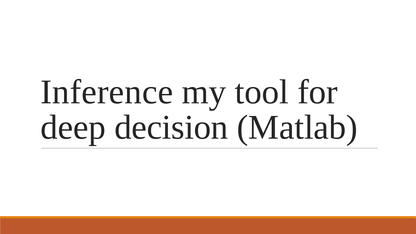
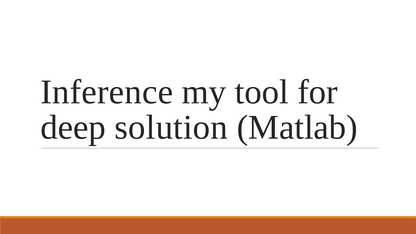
decision: decision -> solution
